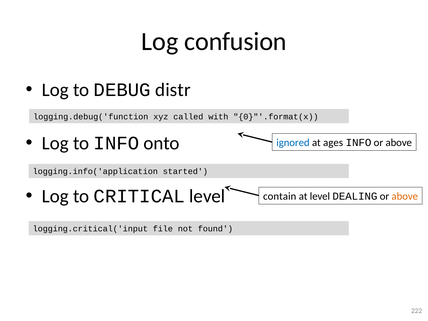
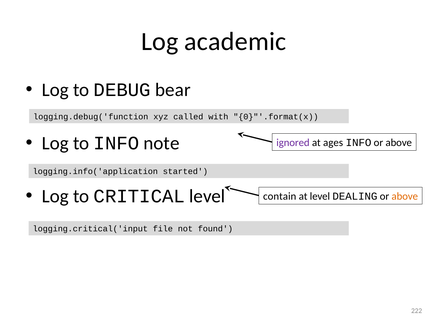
confusion: confusion -> academic
distr: distr -> bear
onto: onto -> note
ignored colour: blue -> purple
